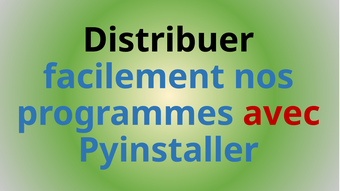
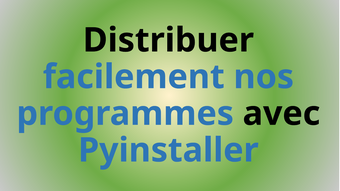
avec colour: red -> black
